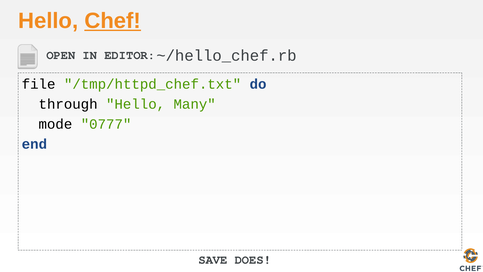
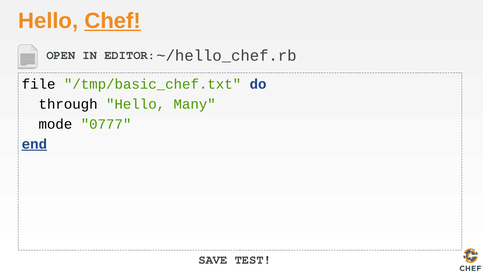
/tmp/httpd_chef.txt: /tmp/httpd_chef.txt -> /tmp/basic_chef.txt
end underline: none -> present
DOES: DOES -> TEST
